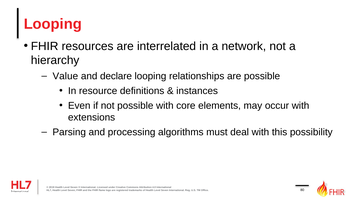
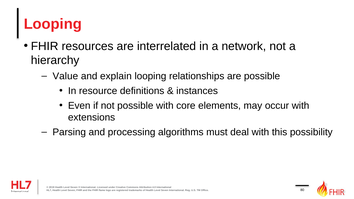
declare: declare -> explain
